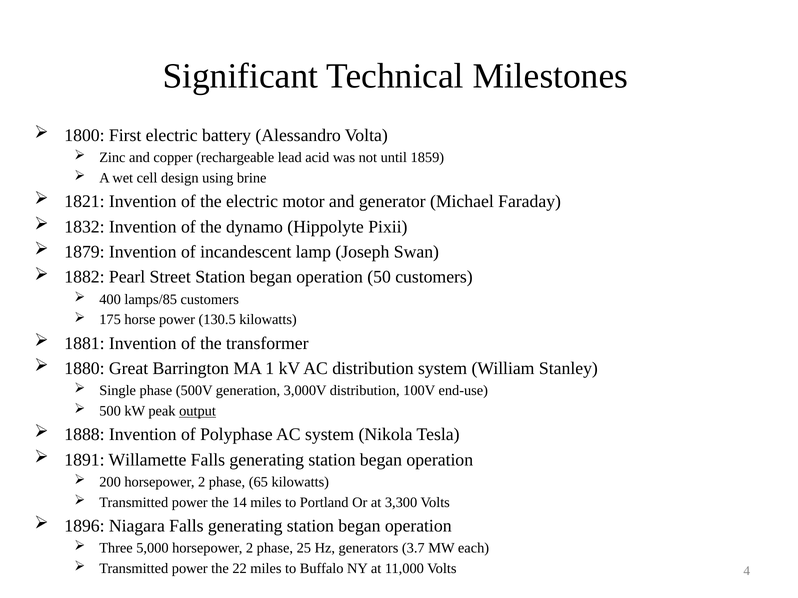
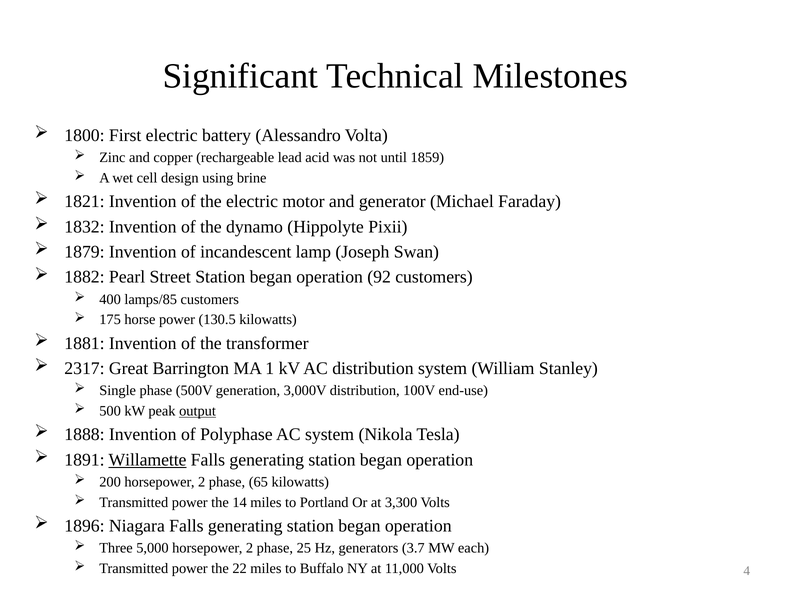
50: 50 -> 92
1880: 1880 -> 2317
Willamette underline: none -> present
